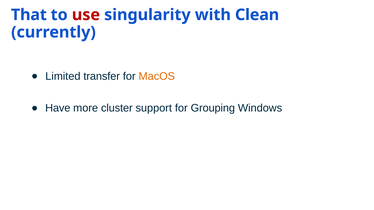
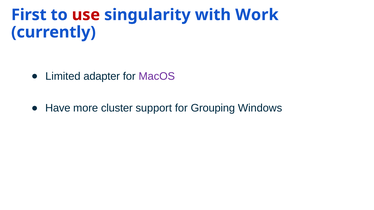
That: That -> First
Clean: Clean -> Work
transfer: transfer -> adapter
MacOS colour: orange -> purple
